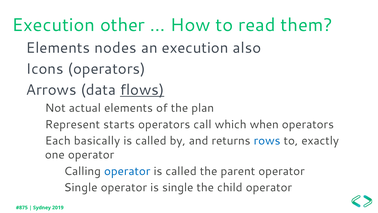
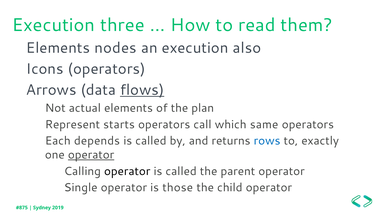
other: other -> three
when: when -> same
basically: basically -> depends
operator at (91, 155) underline: none -> present
operator at (127, 171) colour: blue -> black
is single: single -> those
